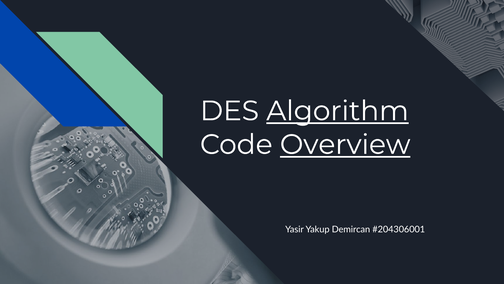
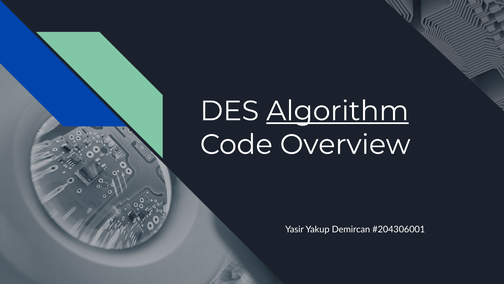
Overview underline: present -> none
